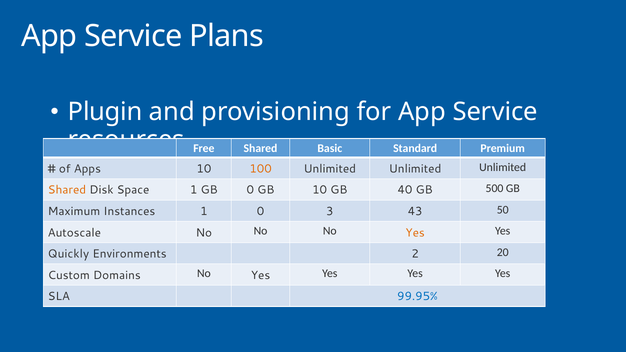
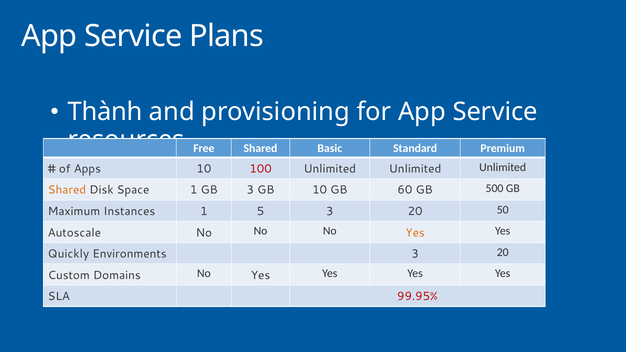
Plugin: Plugin -> Thành
100 colour: orange -> red
GB 0: 0 -> 3
40: 40 -> 60
1 0: 0 -> 5
43 at (415, 211): 43 -> 20
Environments 2: 2 -> 3
99.95% colour: blue -> red
